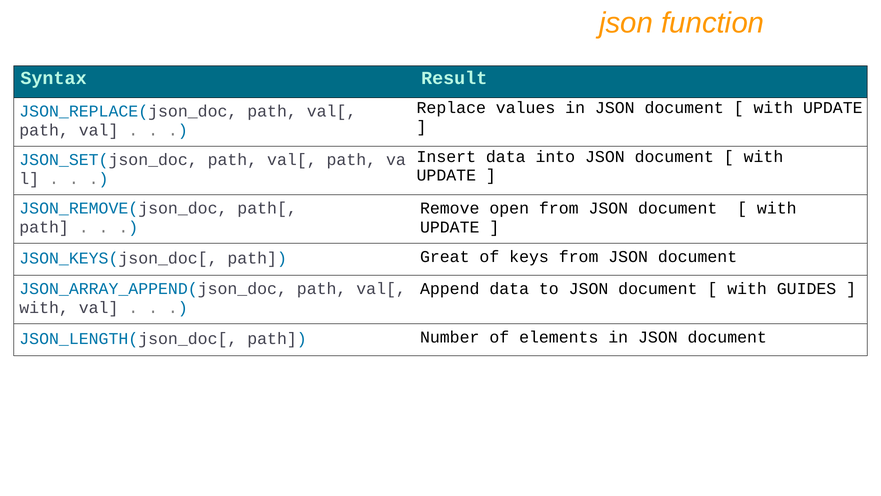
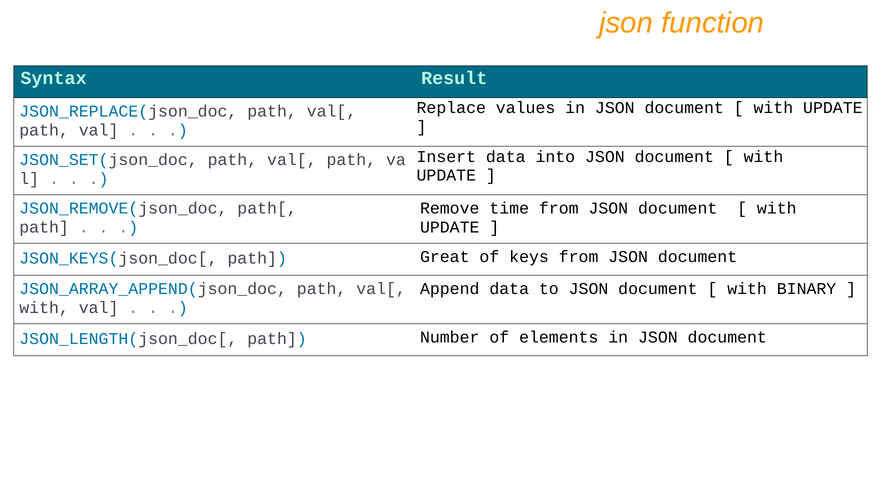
open: open -> time
GUIDES: GUIDES -> BINARY
